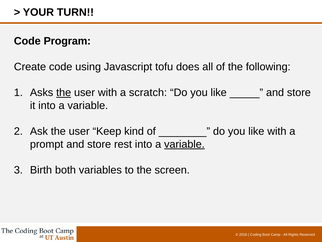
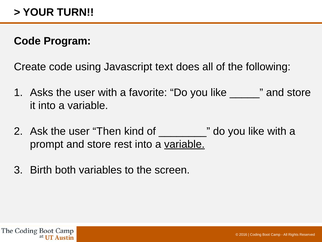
tofu: tofu -> text
the at (64, 92) underline: present -> none
scratch: scratch -> favorite
Keep: Keep -> Then
